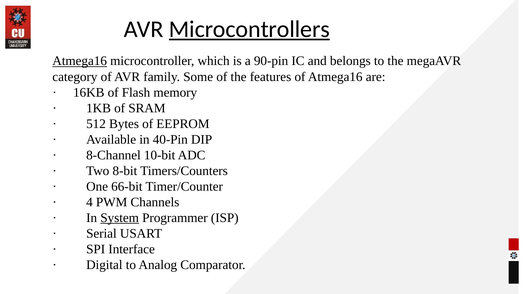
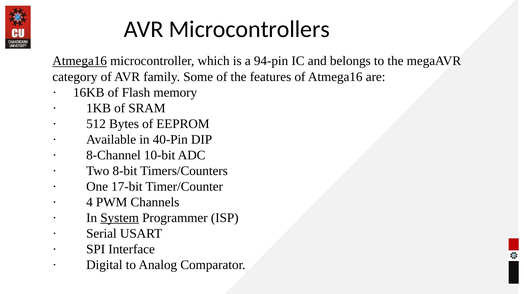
Microcontrollers underline: present -> none
90-pin: 90-pin -> 94-pin
66-bit: 66-bit -> 17-bit
